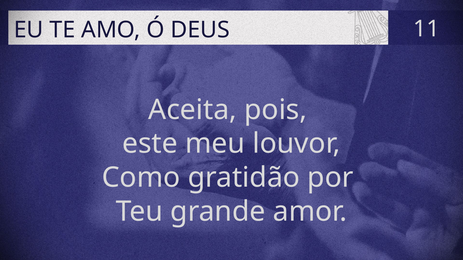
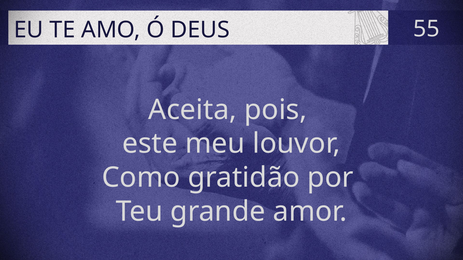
11: 11 -> 55
